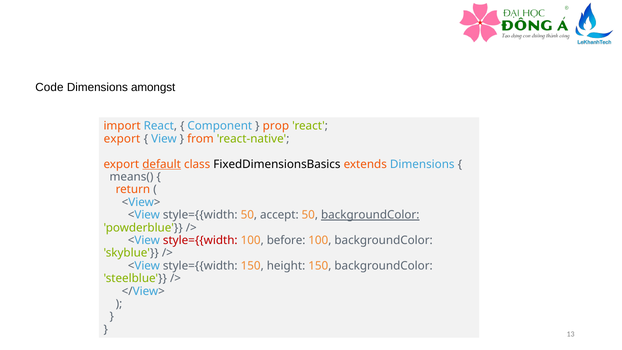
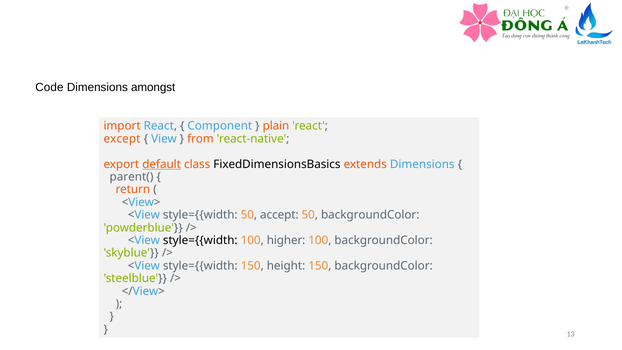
prop: prop -> plain
export at (122, 139): export -> except
means(: means( -> parent(
backgroundColor at (370, 215) underline: present -> none
style={{width at (200, 240) colour: red -> black
before: before -> higher
